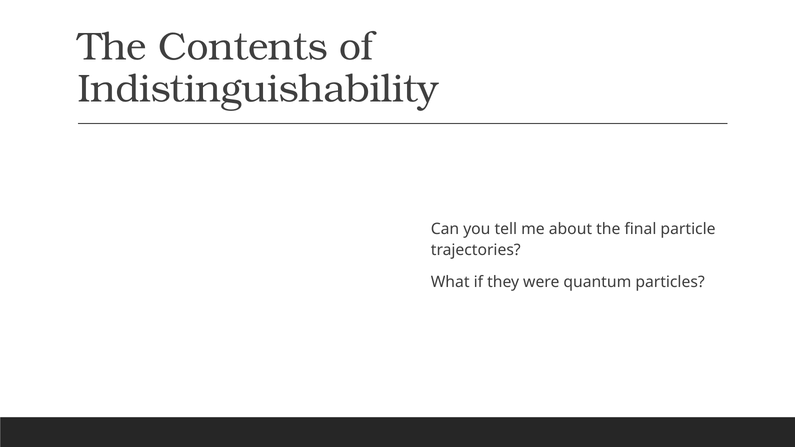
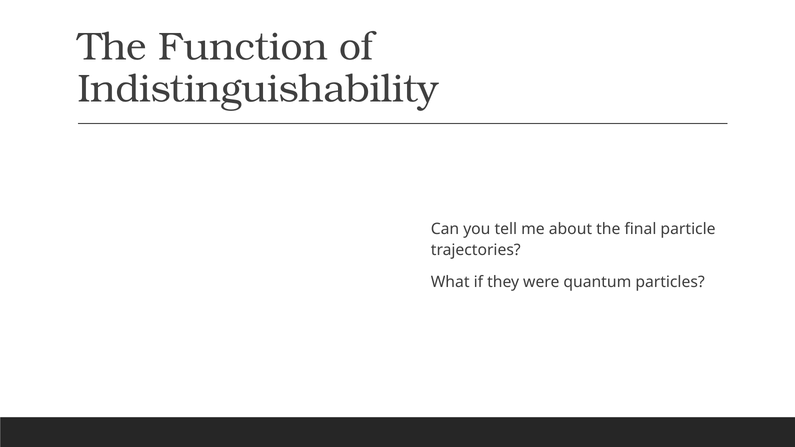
Contents: Contents -> Function
